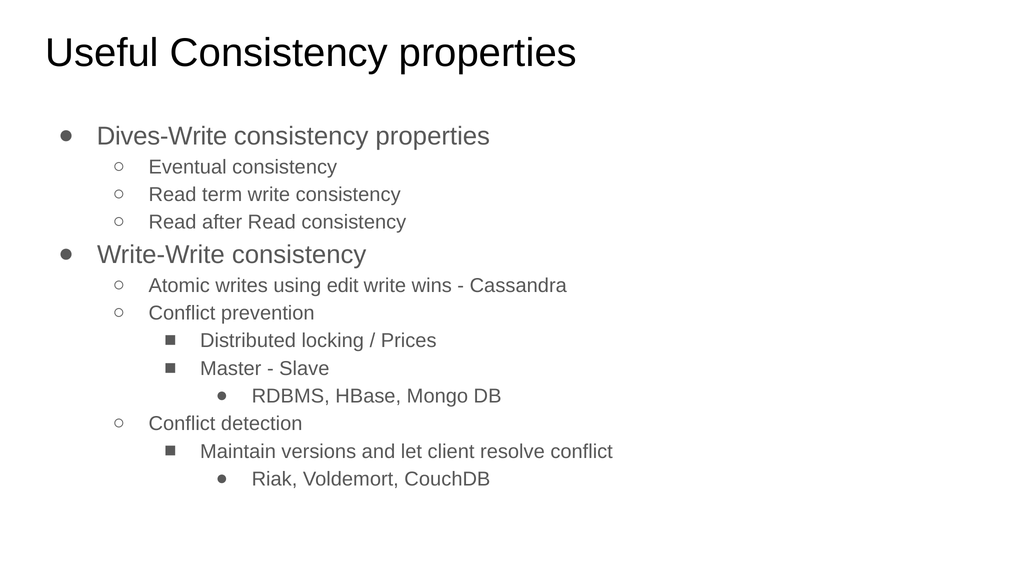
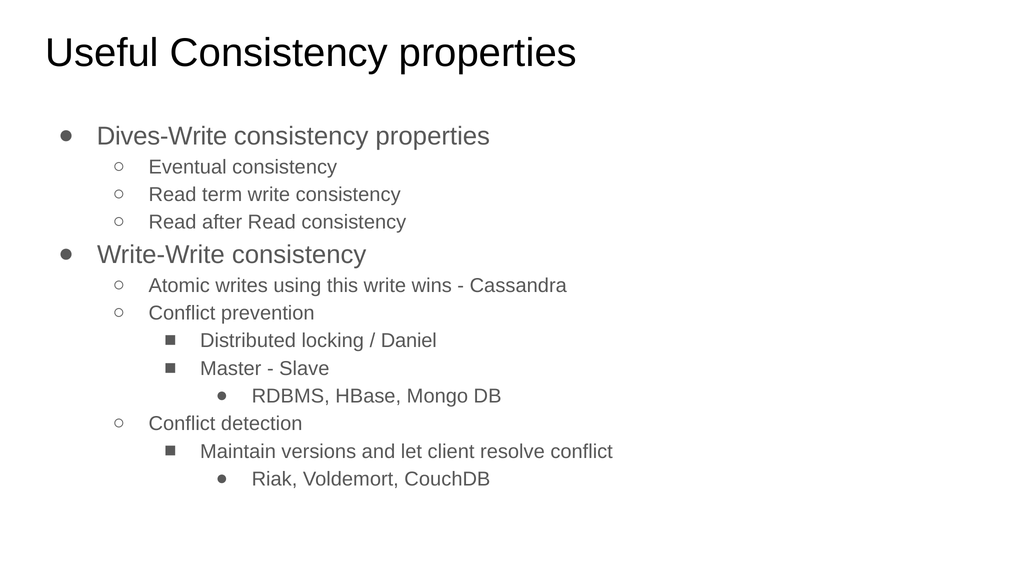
edit: edit -> this
Prices: Prices -> Daniel
